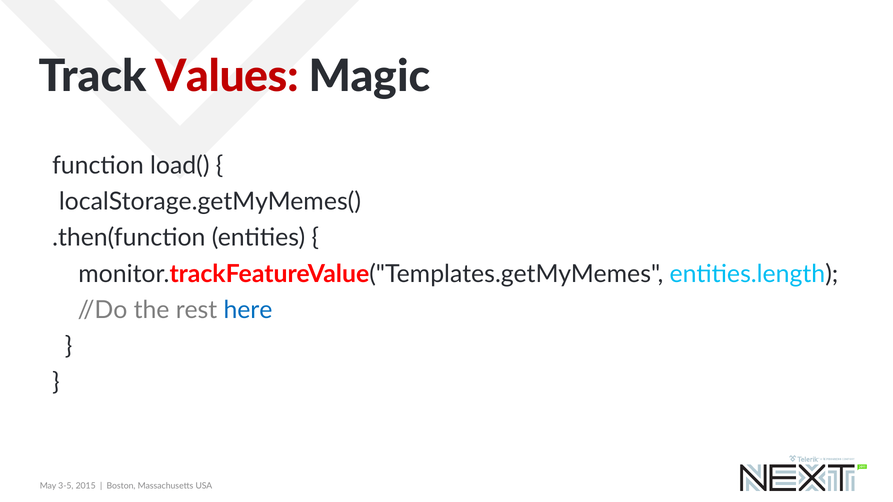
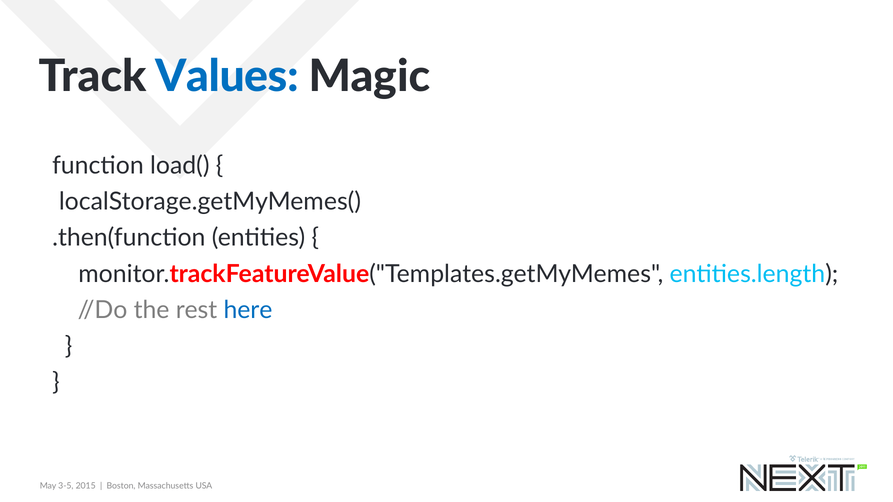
Values colour: red -> blue
